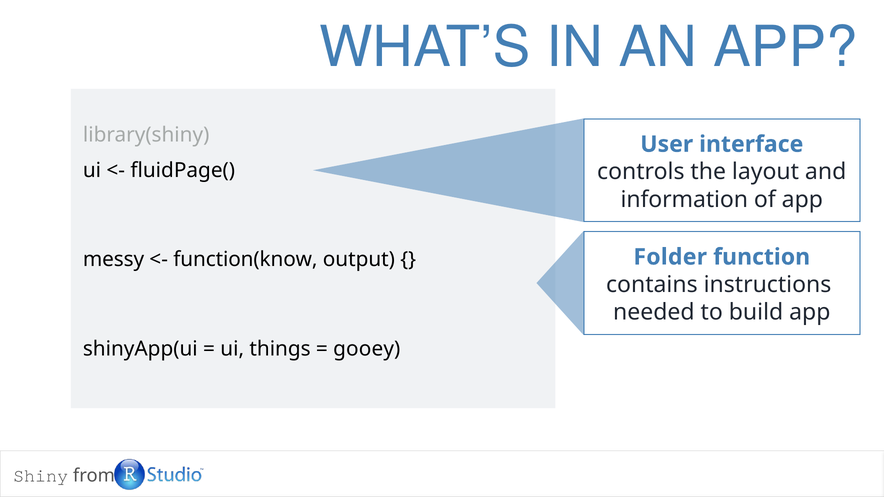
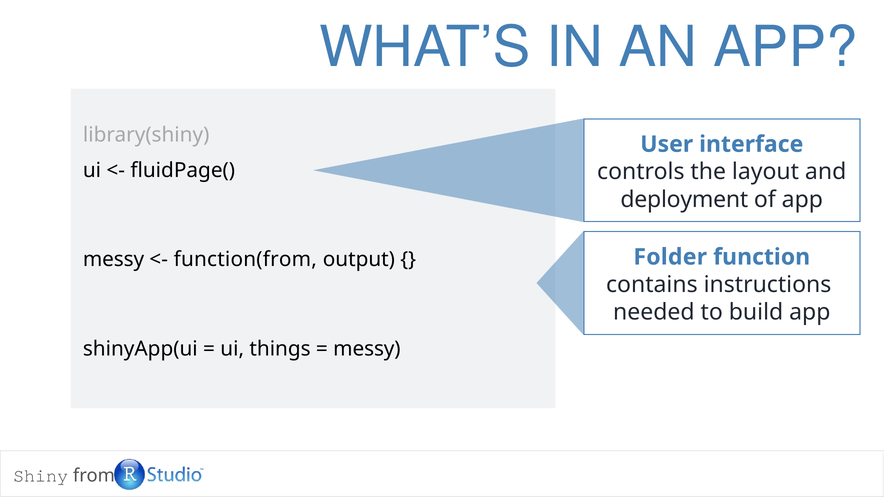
information: information -> deployment
function(know: function(know -> function(from
gooey at (367, 349): gooey -> messy
